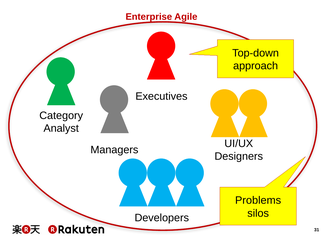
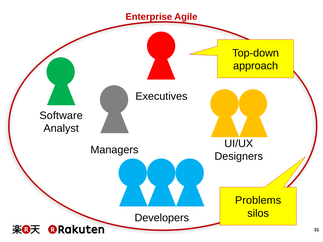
Category: Category -> Software
